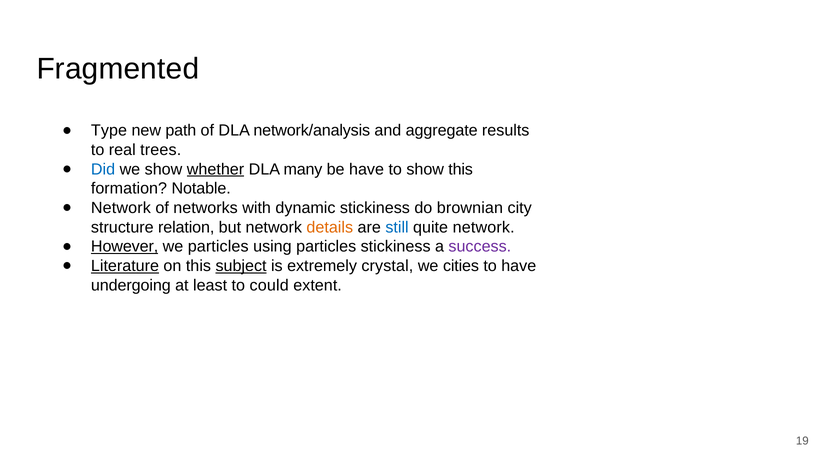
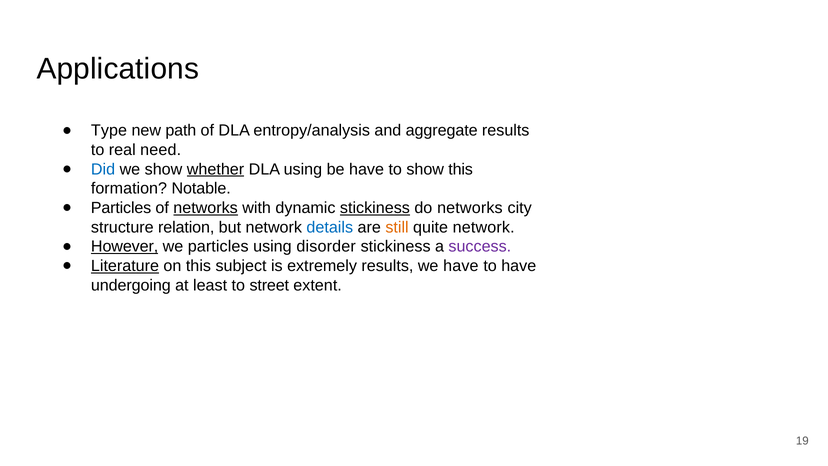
Fragmented: Fragmented -> Applications
network/analysis: network/analysis -> entropy/analysis
trees: trees -> need
DLA many: many -> using
Network at (121, 208): Network -> Particles
networks at (206, 208) underline: none -> present
stickiness at (375, 208) underline: none -> present
do brownian: brownian -> networks
details colour: orange -> blue
still colour: blue -> orange
using particles: particles -> disorder
subject underline: present -> none
extremely crystal: crystal -> results
we cities: cities -> have
could: could -> street
